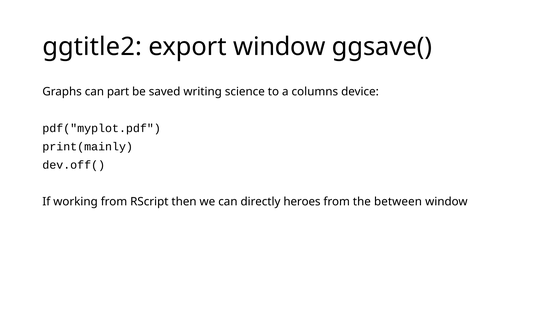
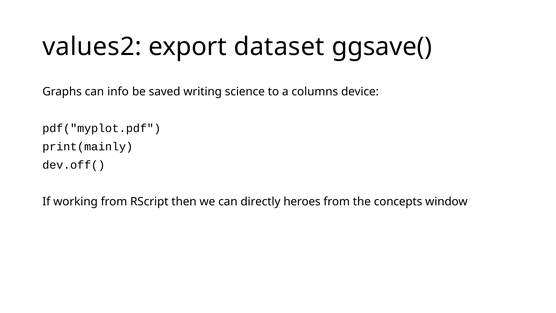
ggtitle2: ggtitle2 -> values2
export window: window -> dataset
part: part -> info
between: between -> concepts
